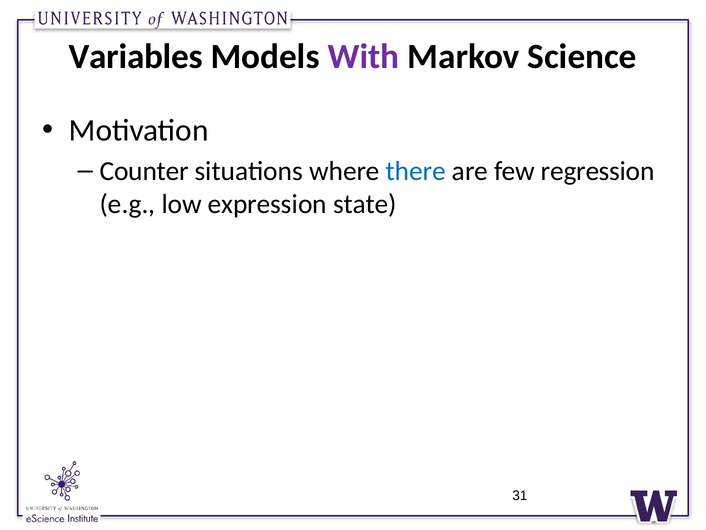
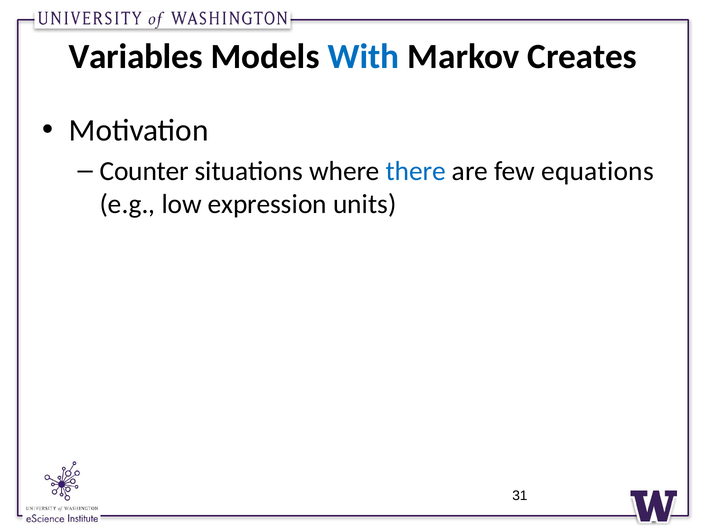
With colour: purple -> blue
Science: Science -> Creates
regression: regression -> equations
state: state -> units
